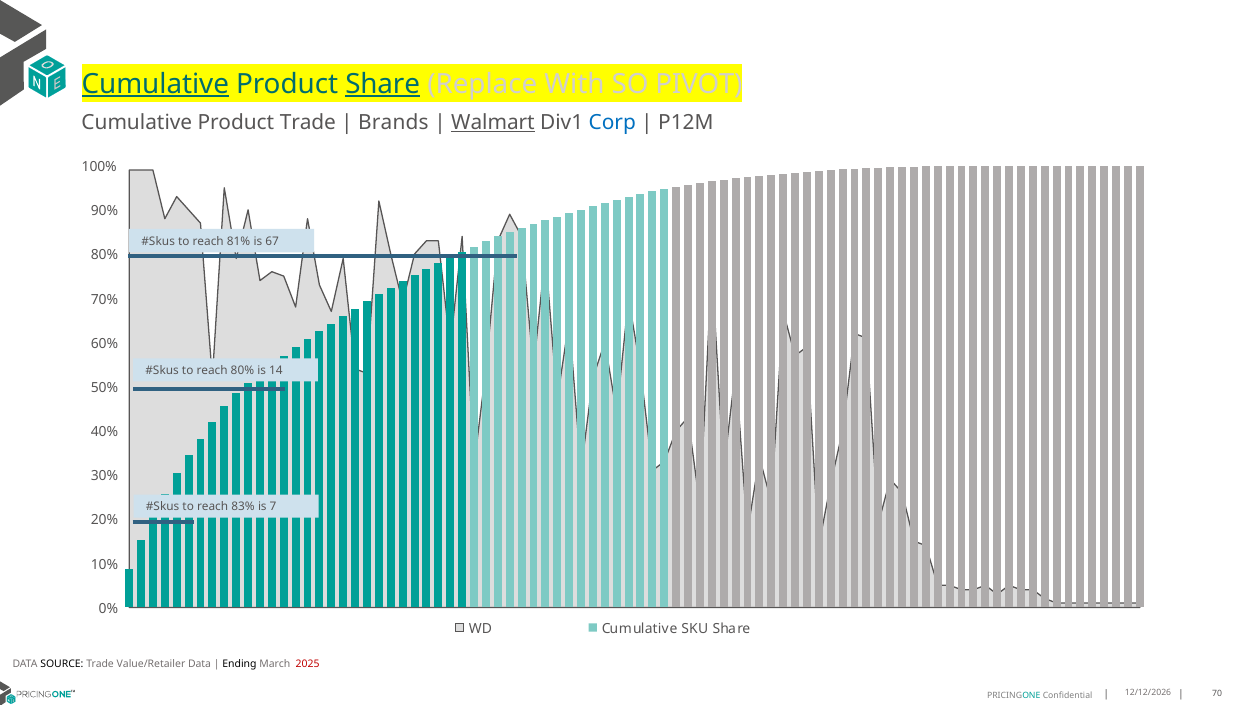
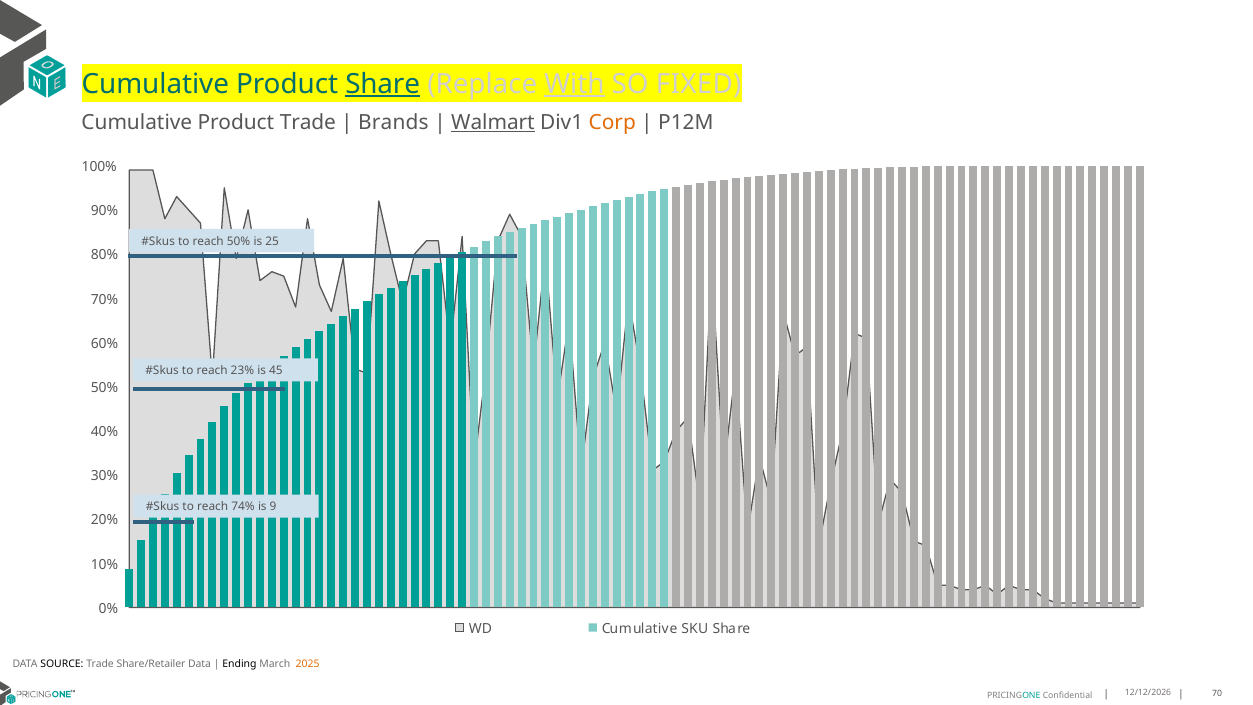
Cumulative at (155, 84) underline: present -> none
With underline: none -> present
PIVOT: PIVOT -> FIXED
Corp colour: blue -> orange
reach 81%: 81% -> 50%
67: 67 -> 25
reach 80%: 80% -> 23%
14: 14 -> 45
83%: 83% -> 74%
7: 7 -> 9
Value/Retailer: Value/Retailer -> Share/Retailer
2025 colour: red -> orange
